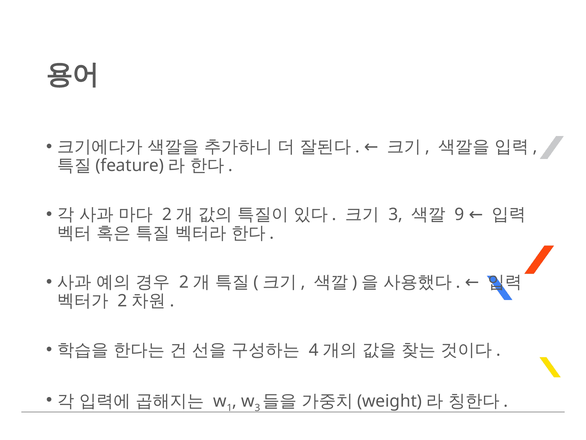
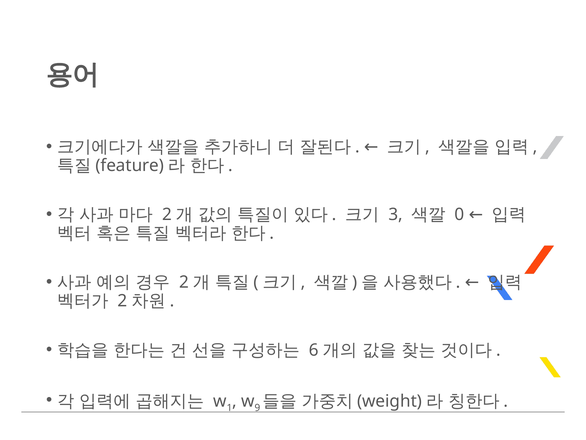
9: 9 -> 0
4: 4 -> 6
3 at (257, 407): 3 -> 9
